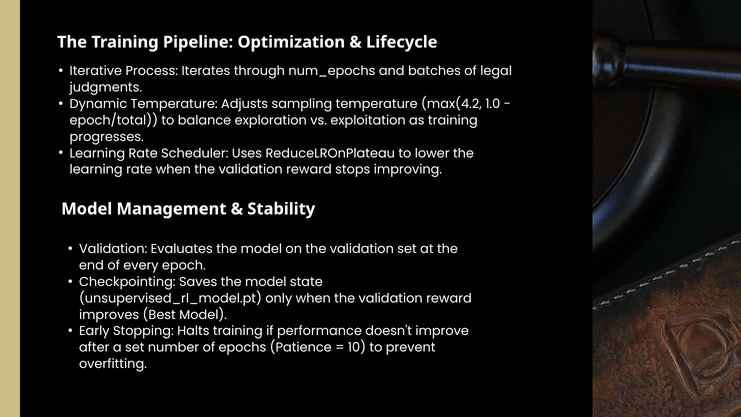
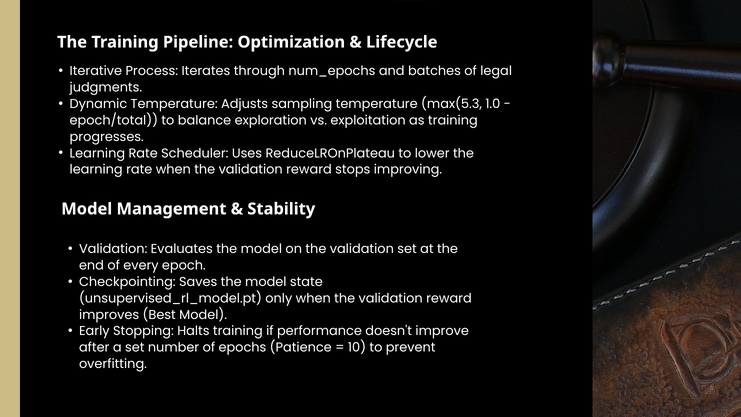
max(4.2: max(4.2 -> max(5.3
